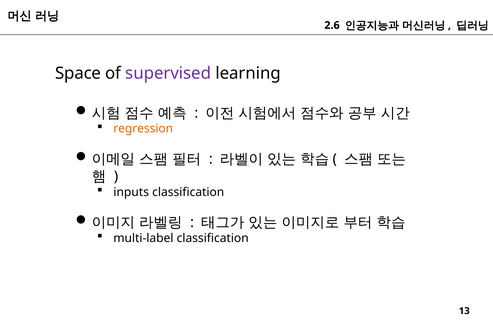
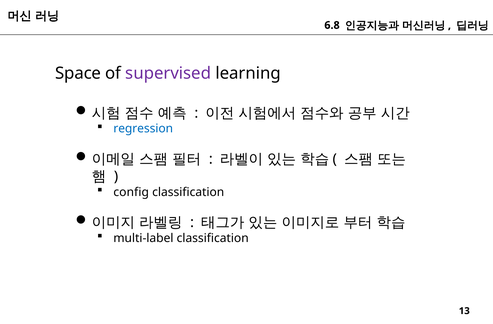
2.6: 2.6 -> 6.8
regression colour: orange -> blue
inputs: inputs -> config
